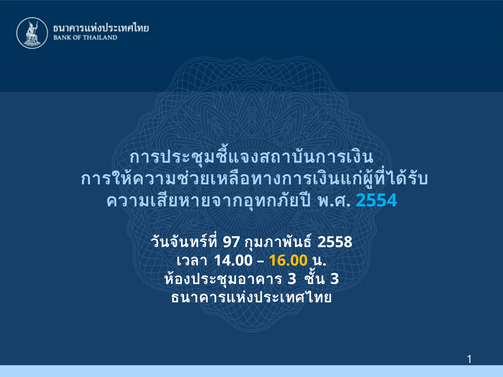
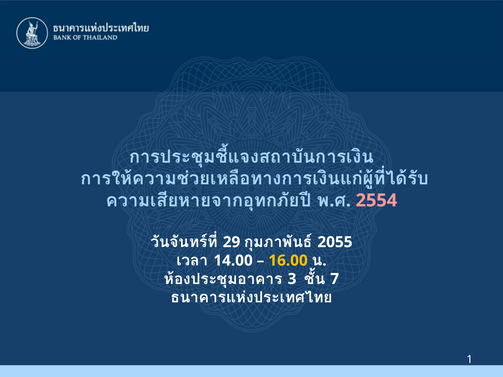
2554 colour: light blue -> pink
97: 97 -> 29
2558: 2558 -> 2055
3 at (335, 279): 3 -> 7
